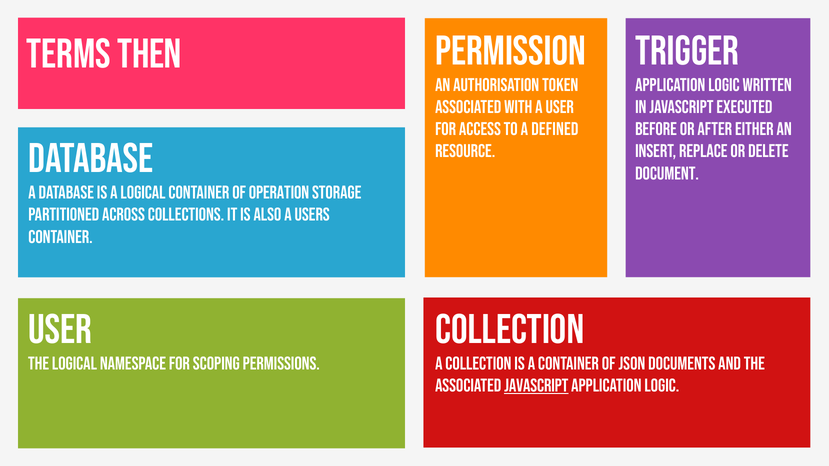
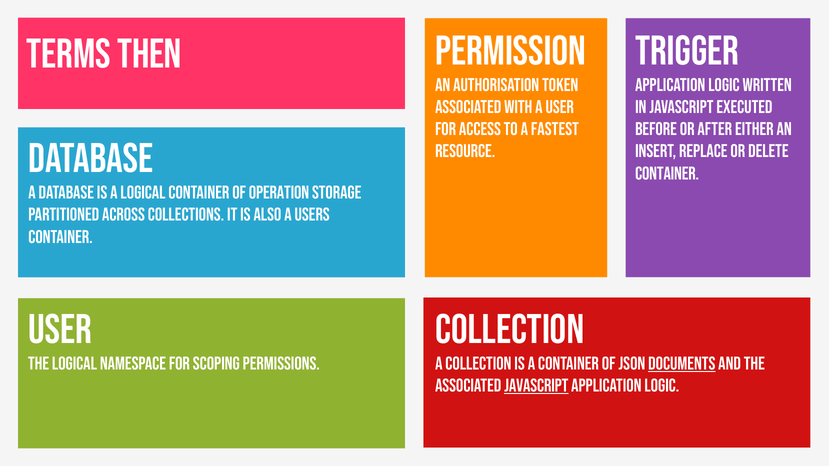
defined: defined -> fastest
document at (667, 174): document -> container
documents underline: none -> present
